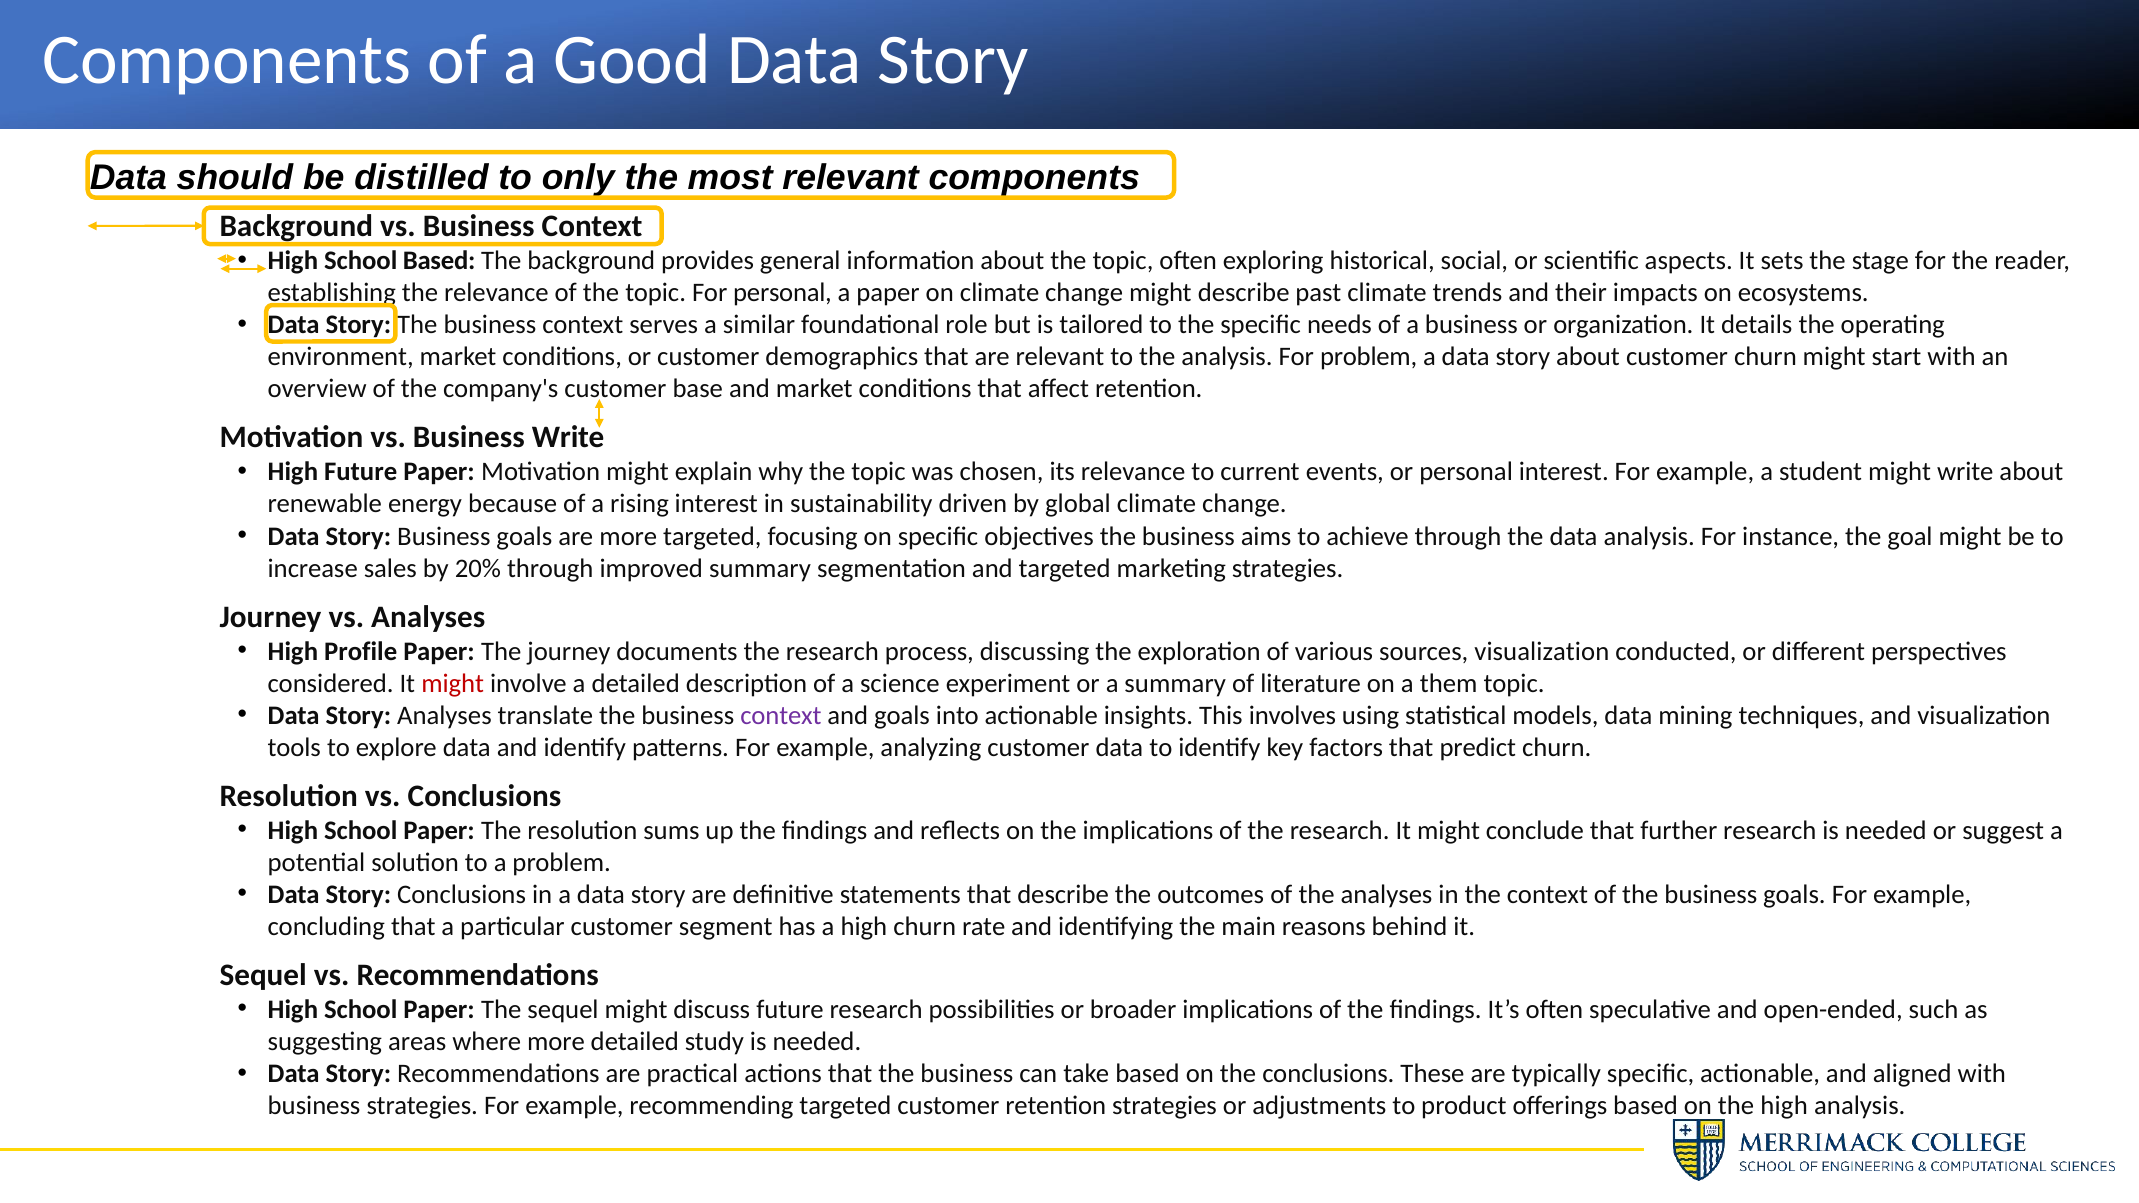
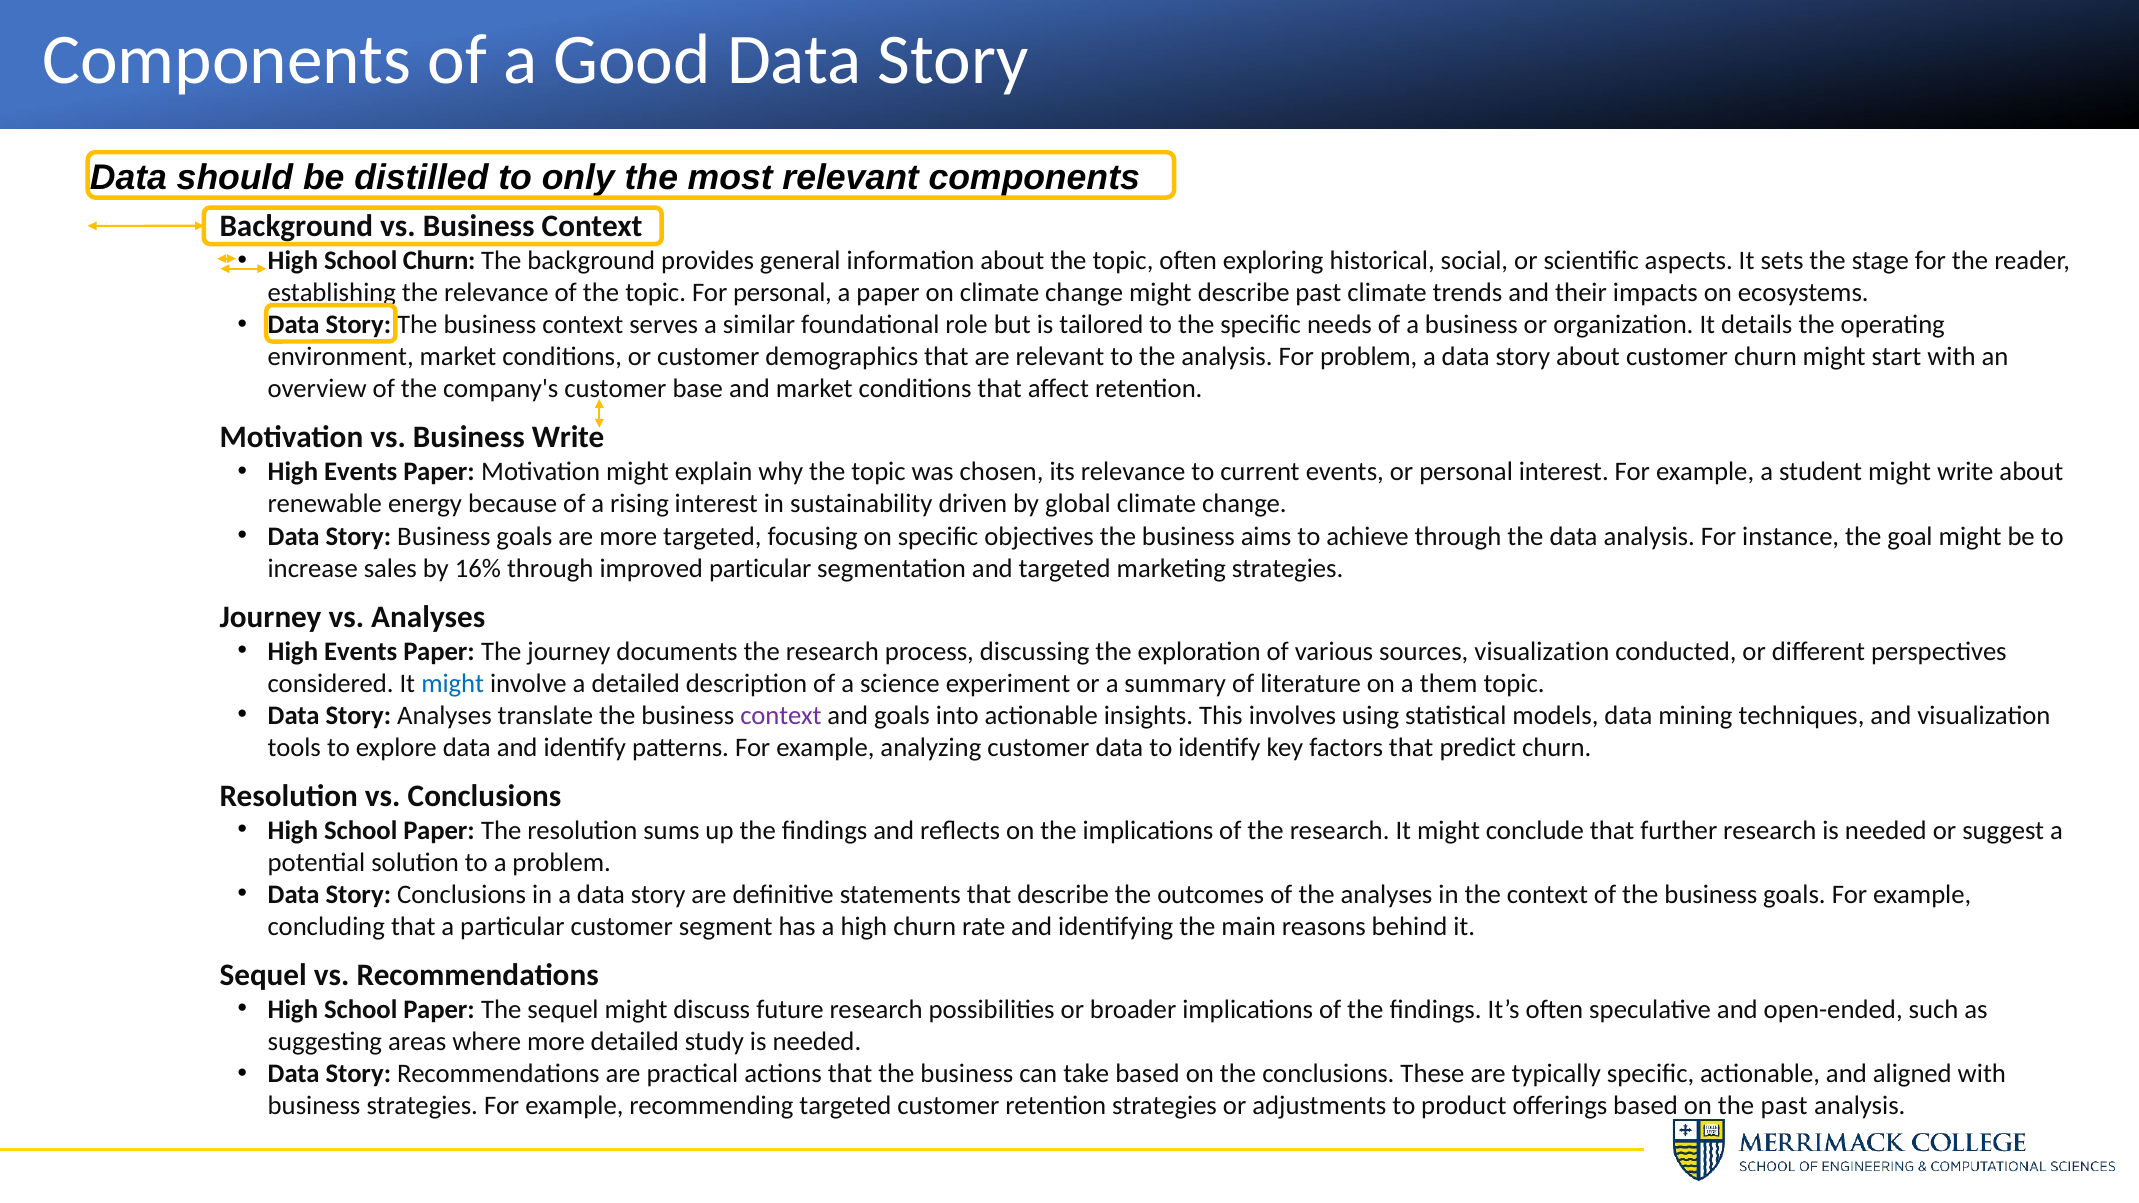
School Based: Based -> Churn
Future at (361, 472): Future -> Events
20%: 20% -> 16%
improved summary: summary -> particular
Profile at (361, 651): Profile -> Events
might at (453, 683) colour: red -> blue
the high: high -> past
